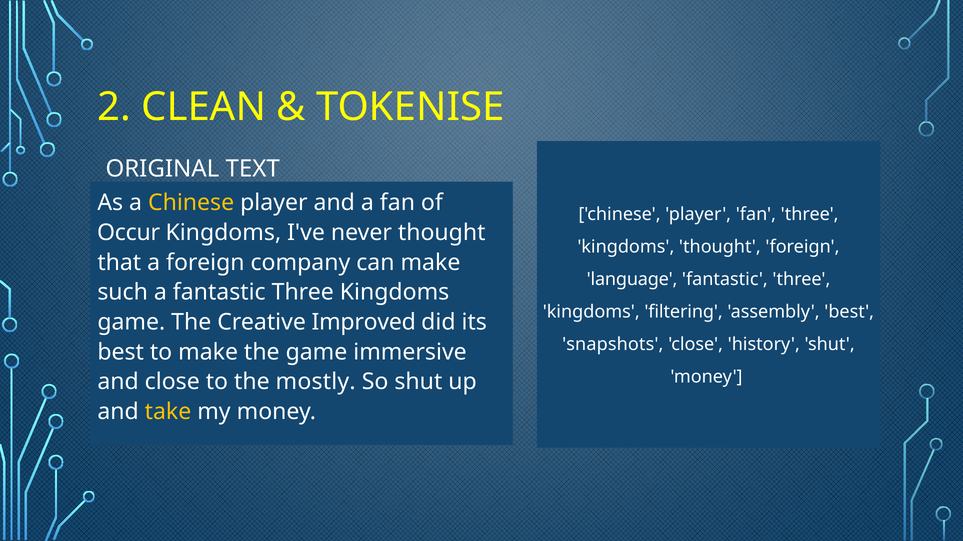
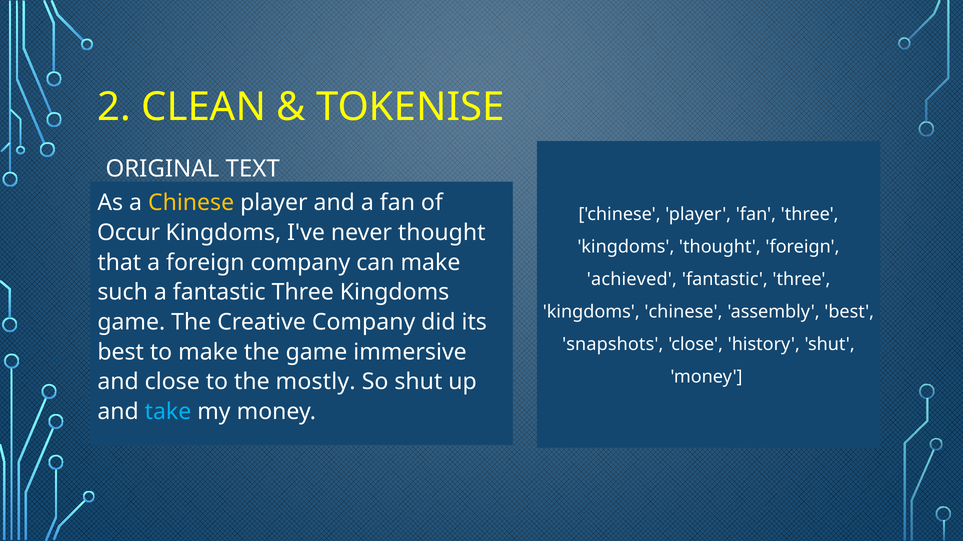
language: language -> achieved
kingdoms filtering: filtering -> chinese
Creative Improved: Improved -> Company
take colour: yellow -> light blue
